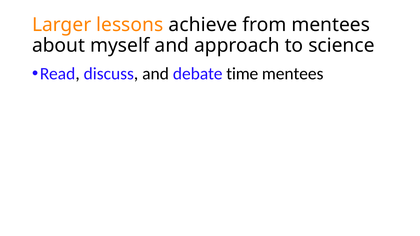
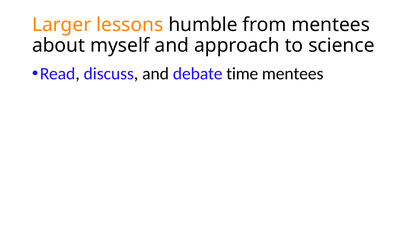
achieve: achieve -> humble
